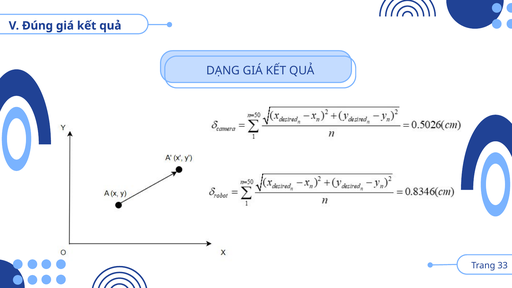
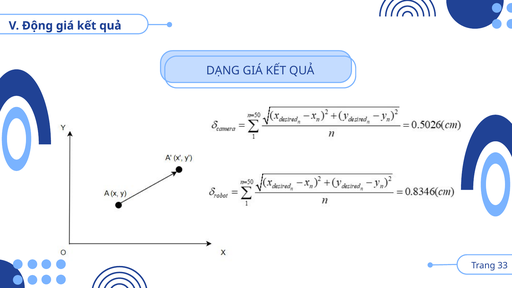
Đúng: Đúng -> Động
